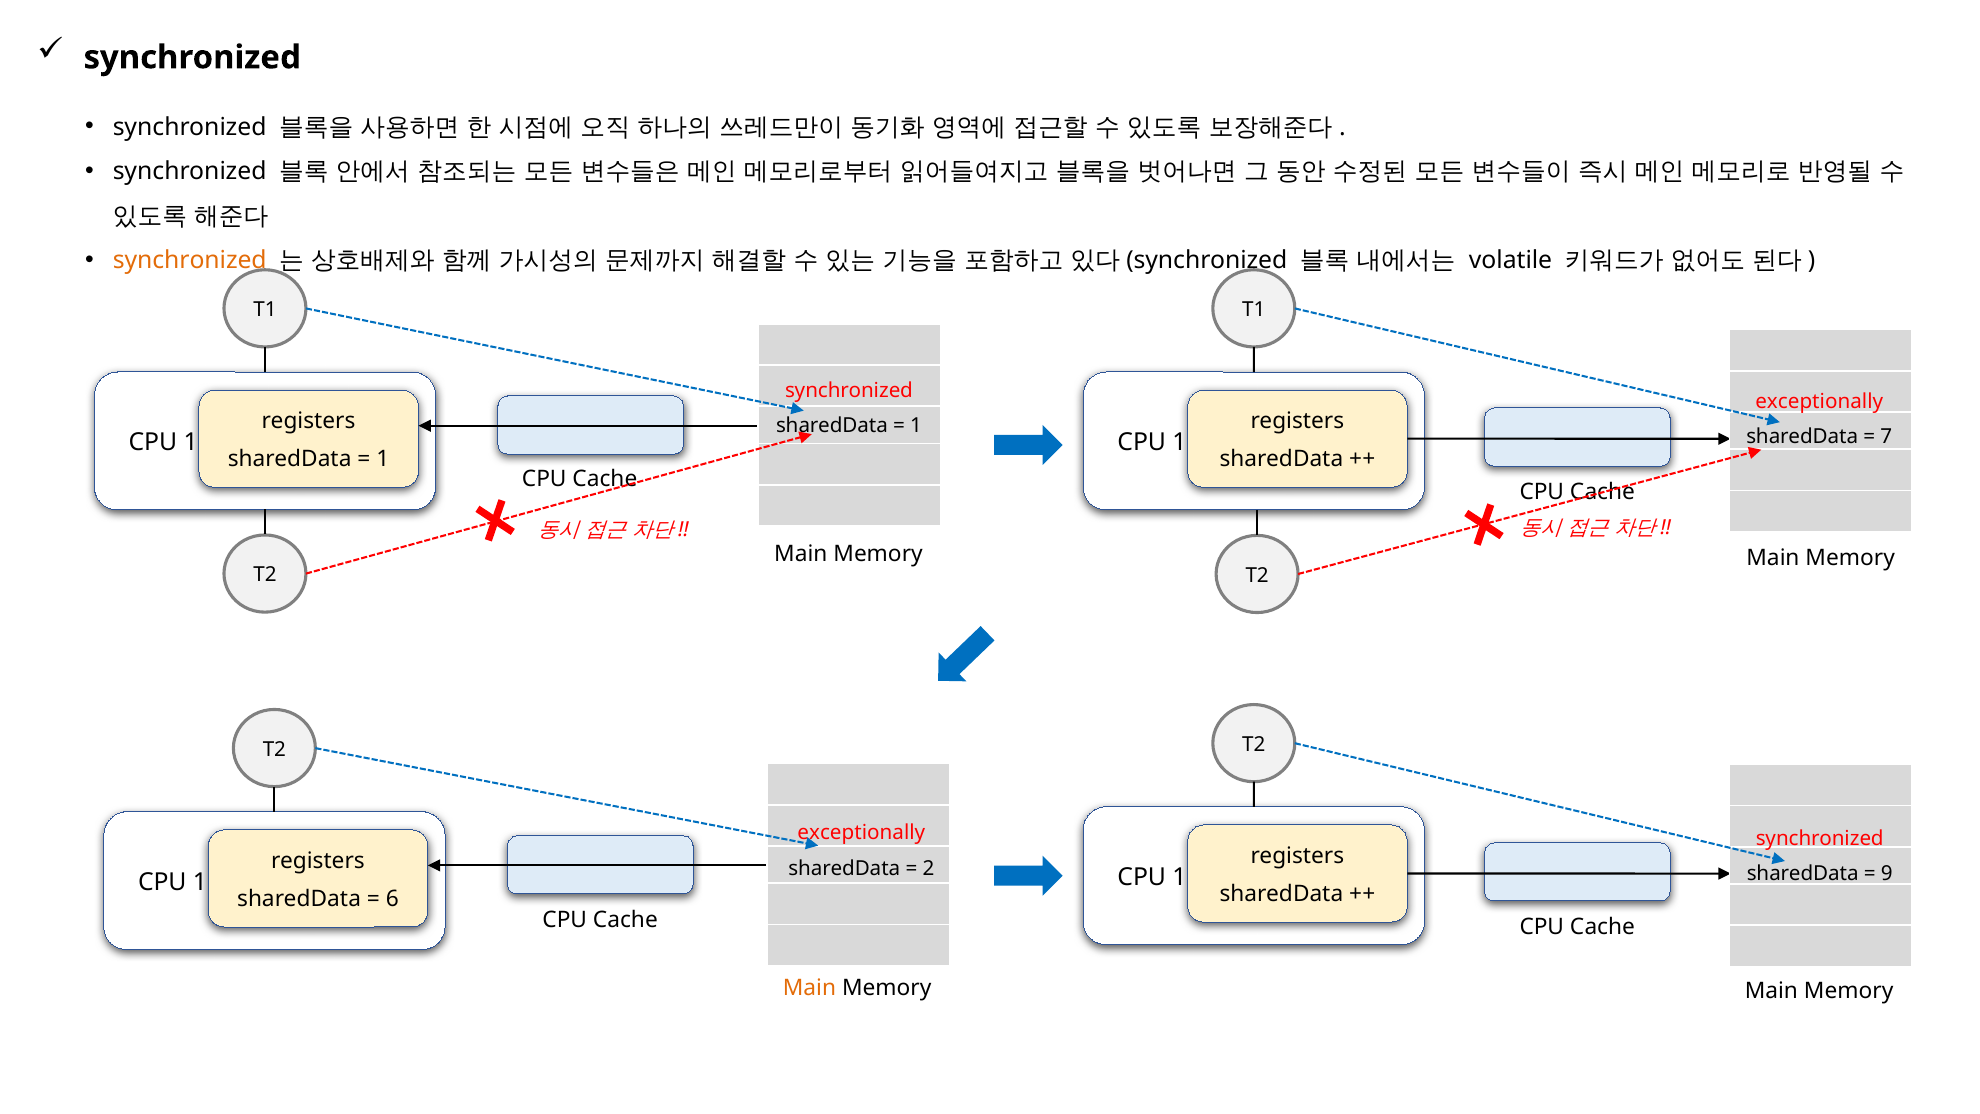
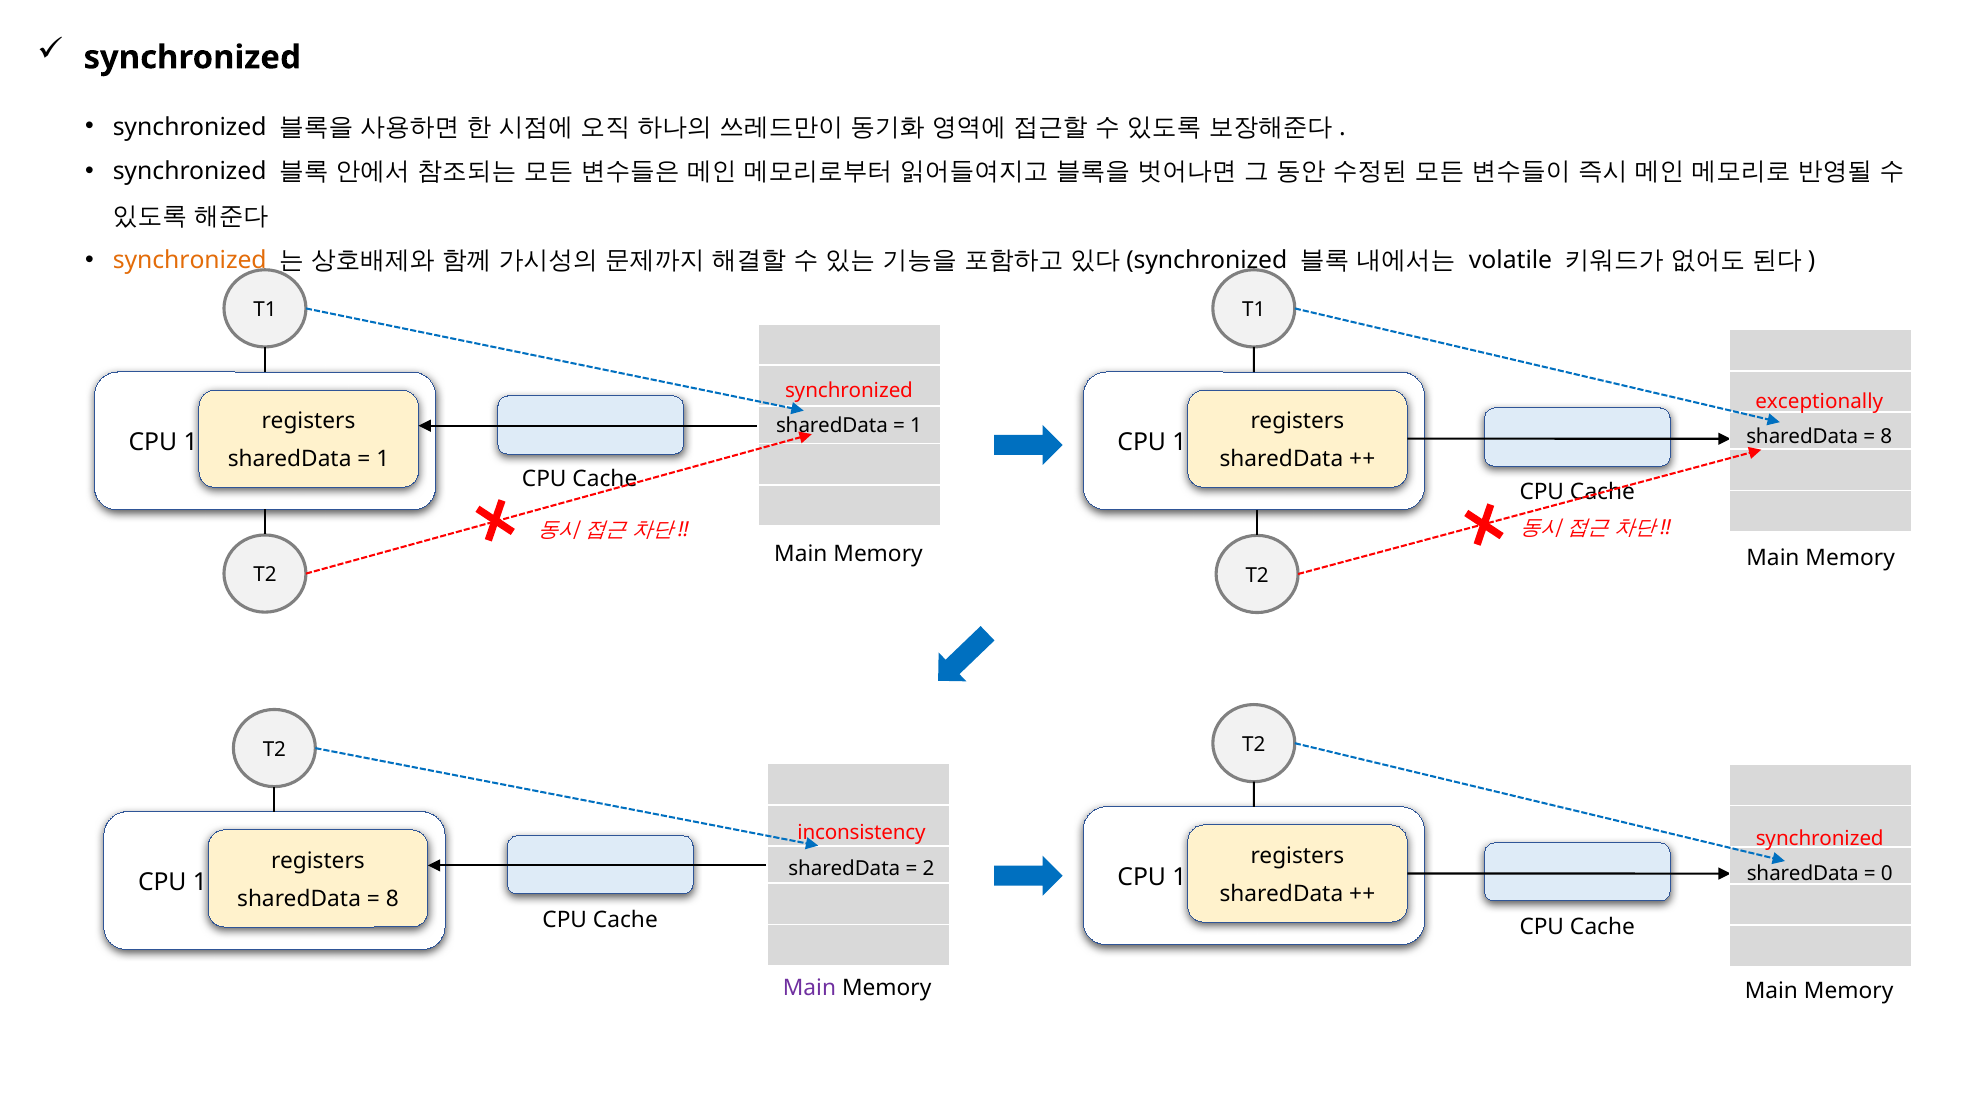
7 at (1886, 437): 7 -> 8
exceptionally at (861, 833): exceptionally -> inconsistency
9: 9 -> 0
6 at (392, 898): 6 -> 8
Main at (809, 988) colour: orange -> purple
